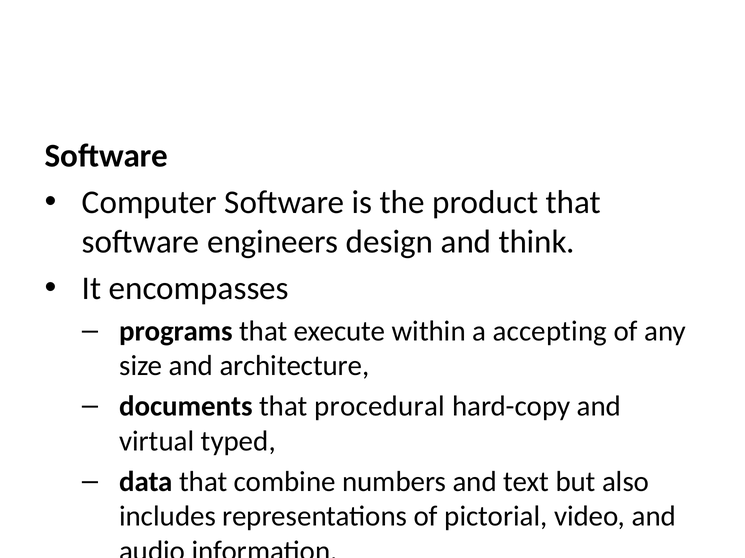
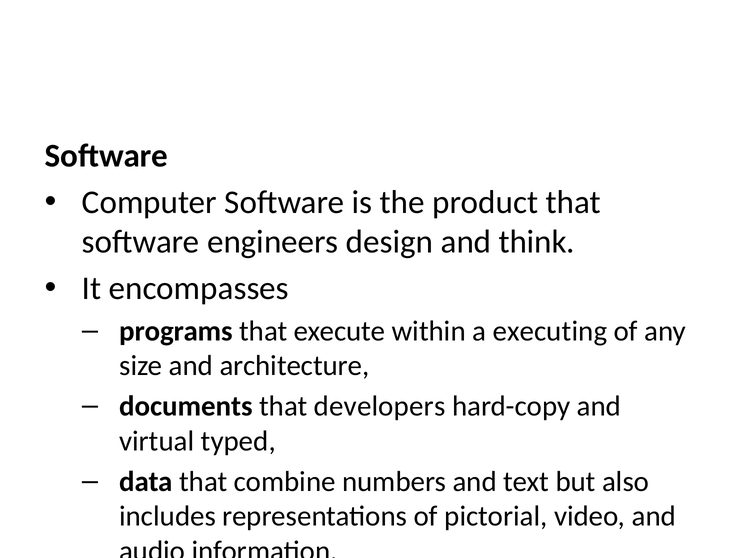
accepting: accepting -> executing
procedural: procedural -> developers
